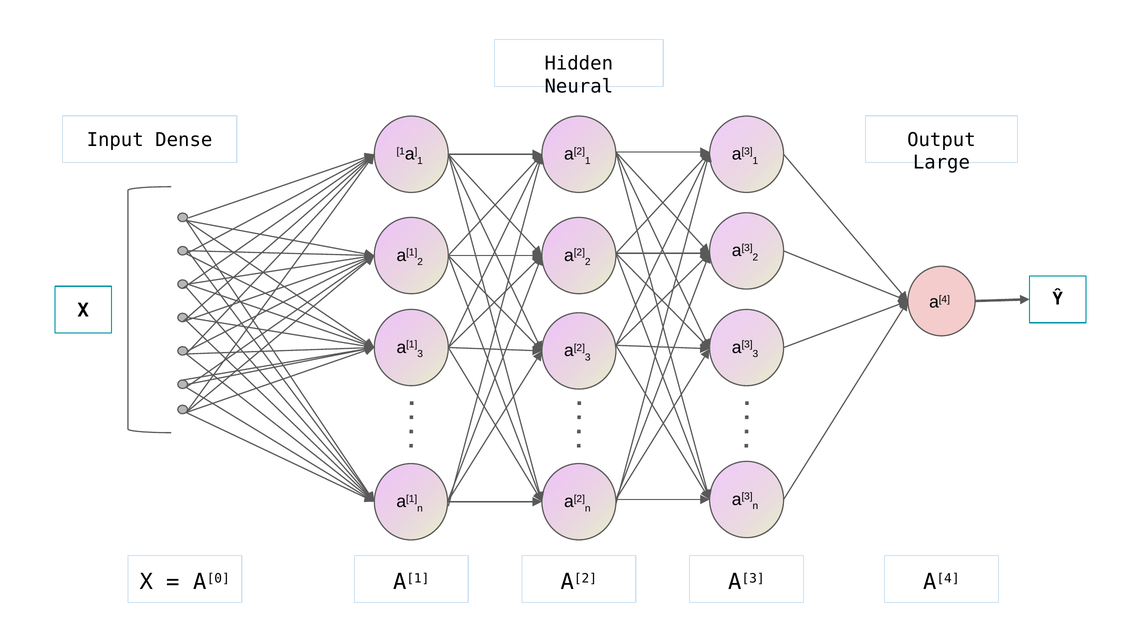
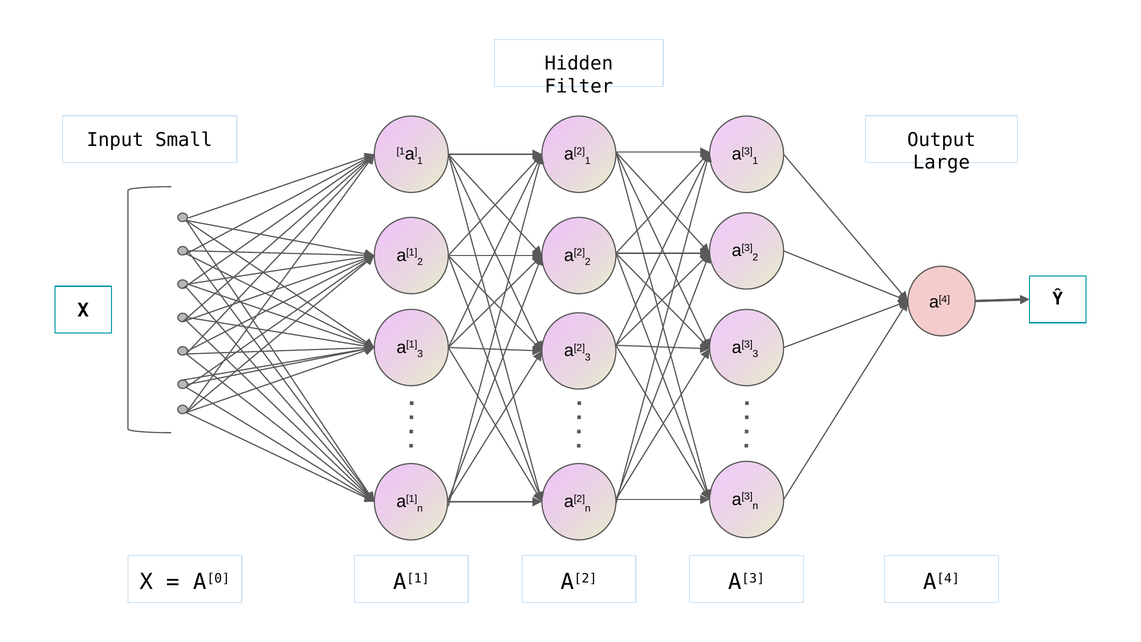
Neural: Neural -> Filter
Dense: Dense -> Small
